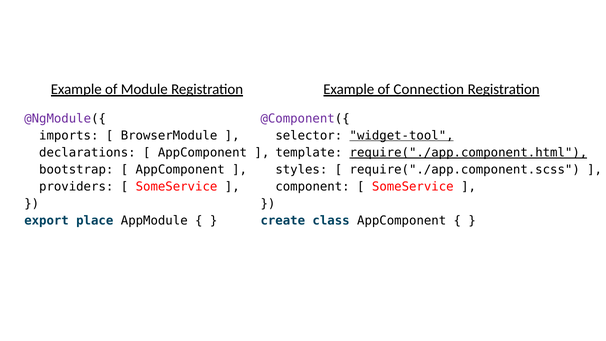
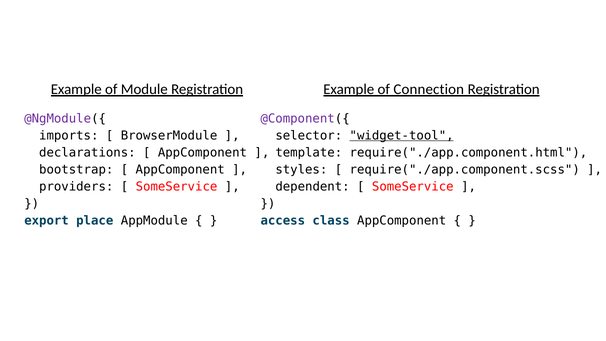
require("./app.component.html underline: present -> none
component: component -> dependent
create: create -> access
